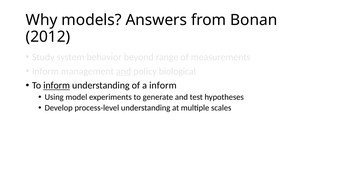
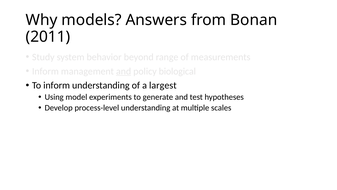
2012: 2012 -> 2011
inform at (57, 85) underline: present -> none
a inform: inform -> largest
